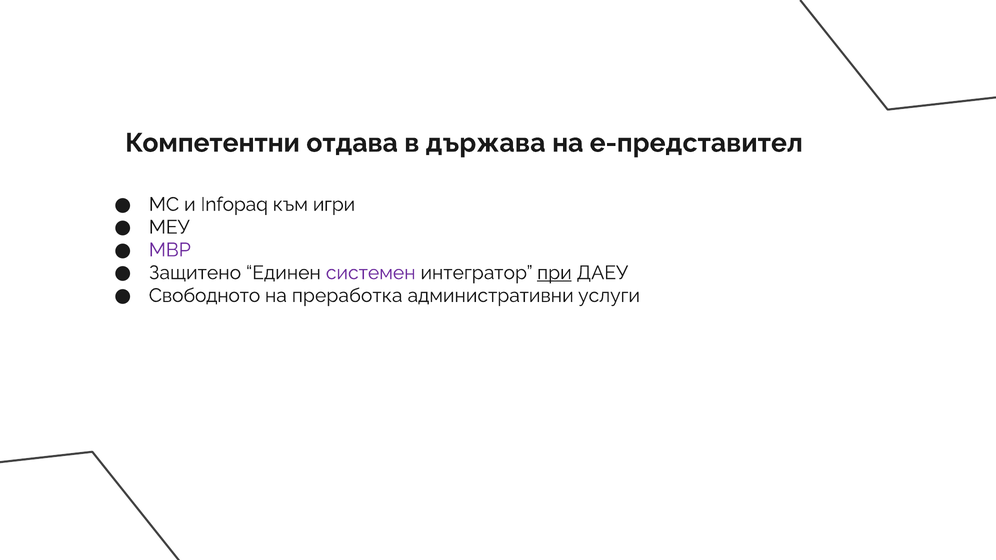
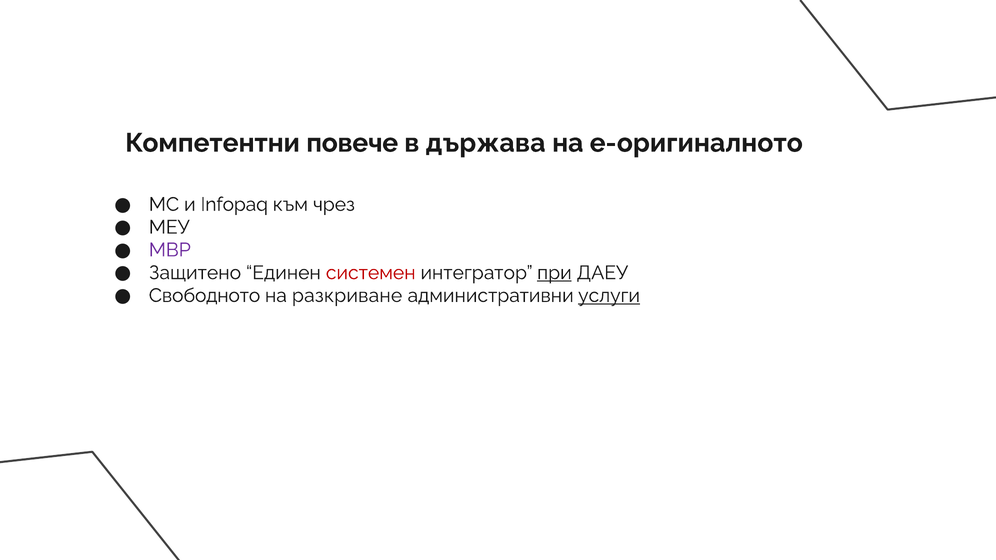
отдава: отдава -> повече
е-представител: е-представител -> е-оригиналното
игри: игри -> чрез
системен colour: purple -> red
преработка: преработка -> разкриване
услуги underline: none -> present
